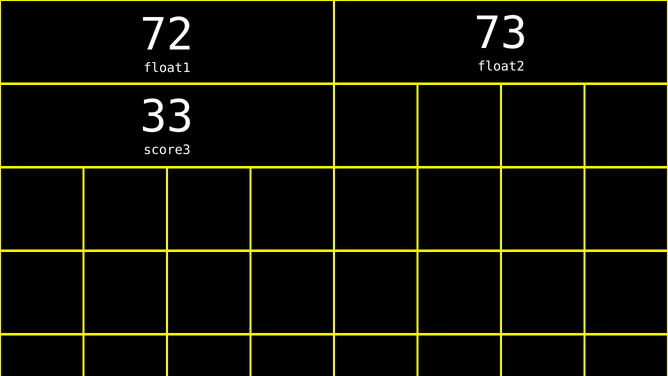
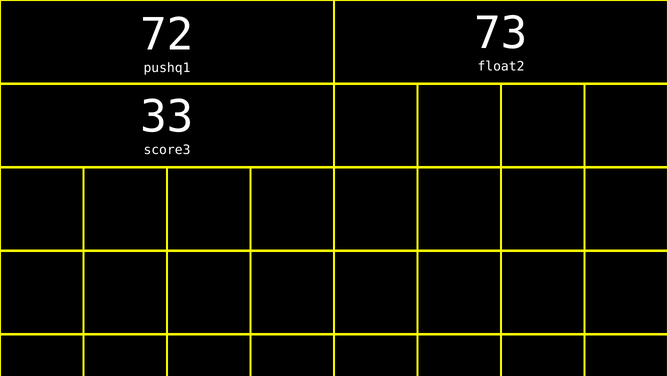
float1: float1 -> pushq1
